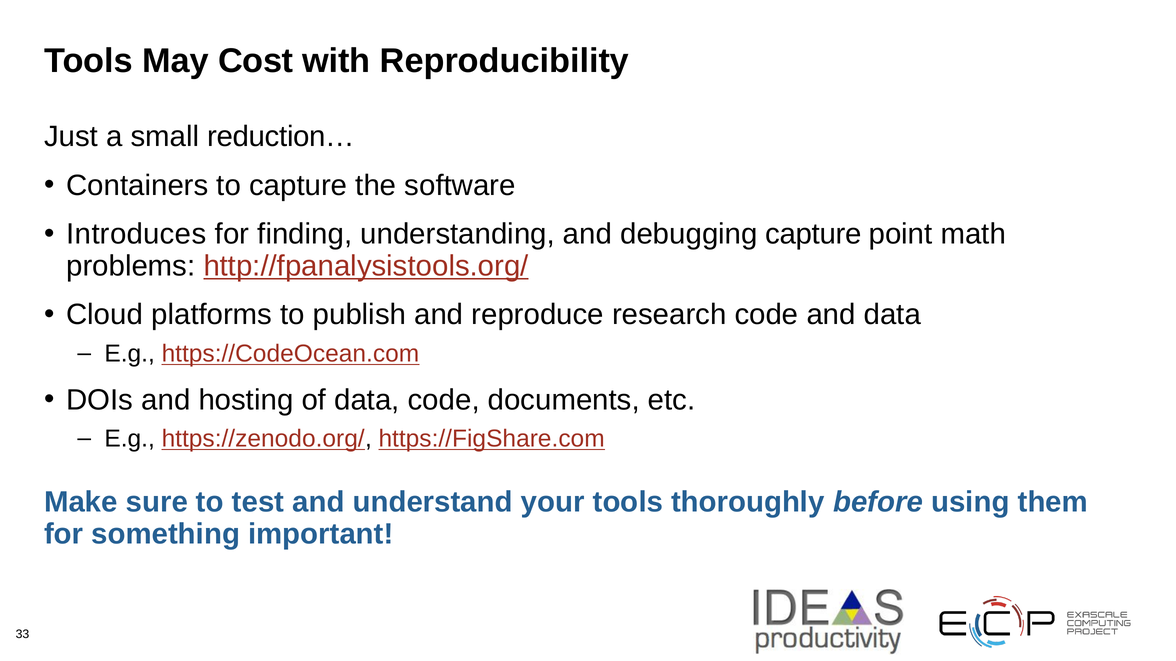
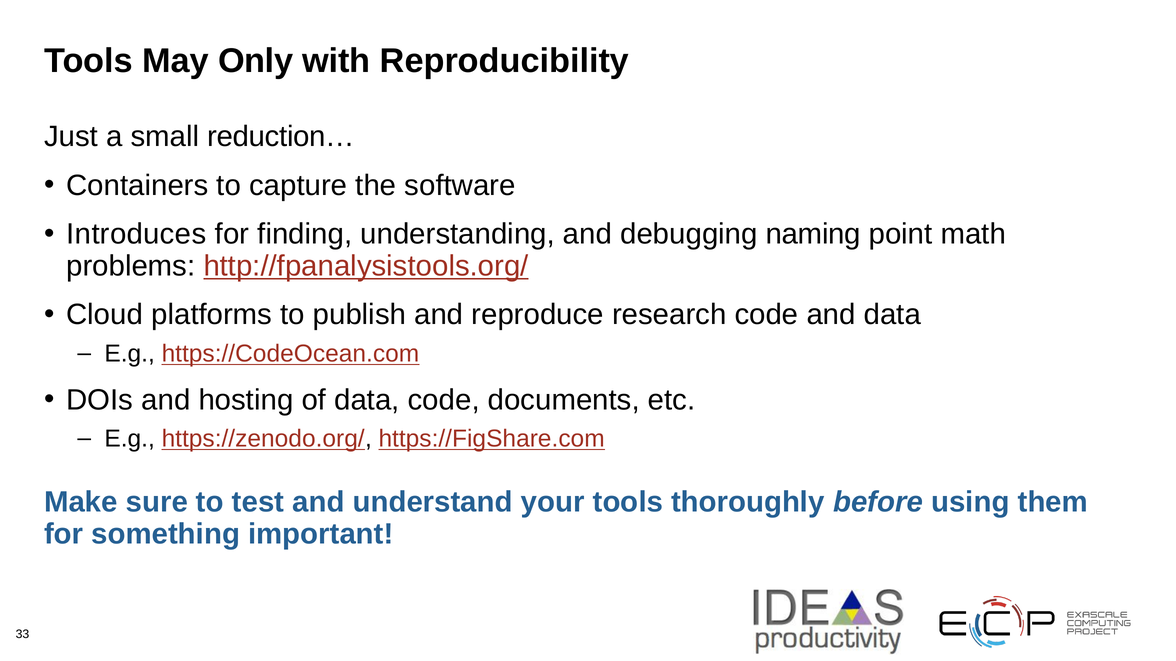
Cost: Cost -> Only
debugging capture: capture -> naming
